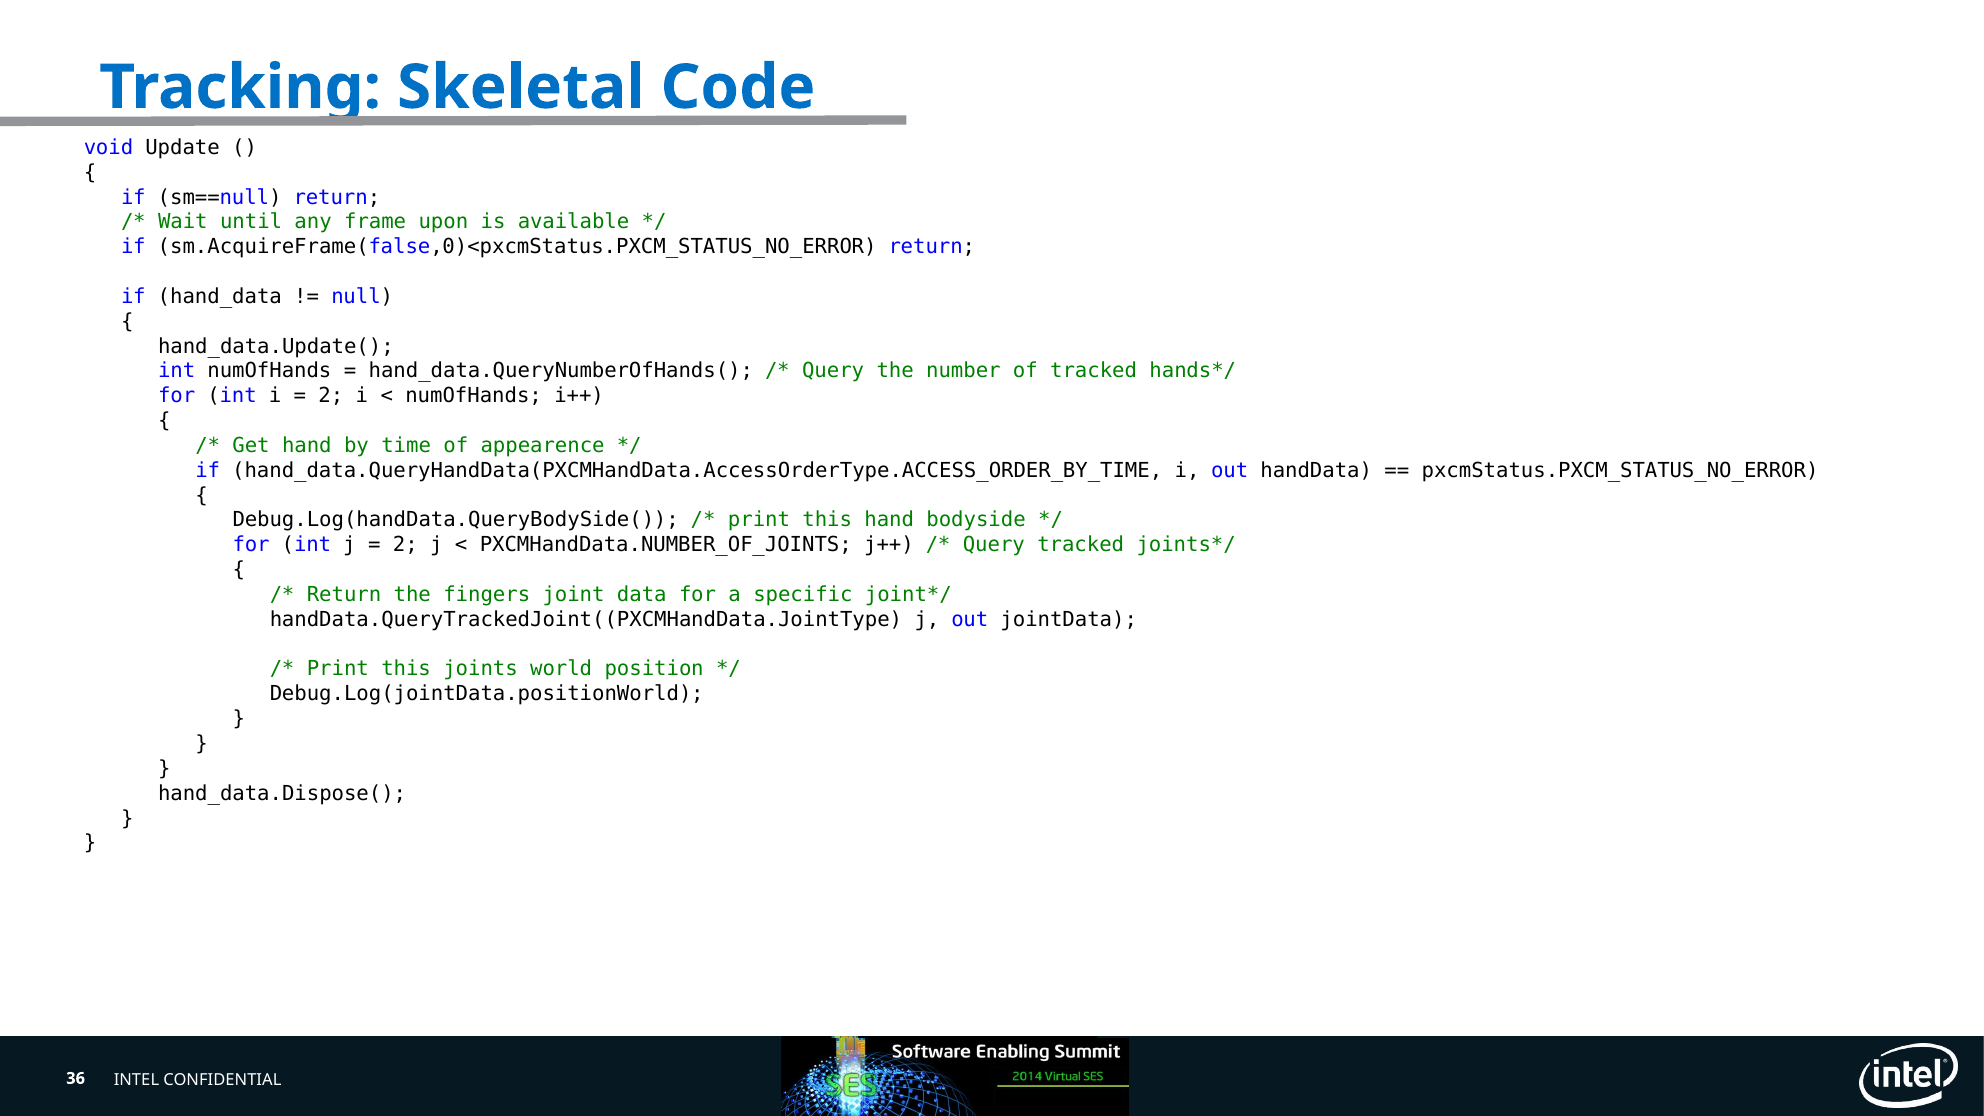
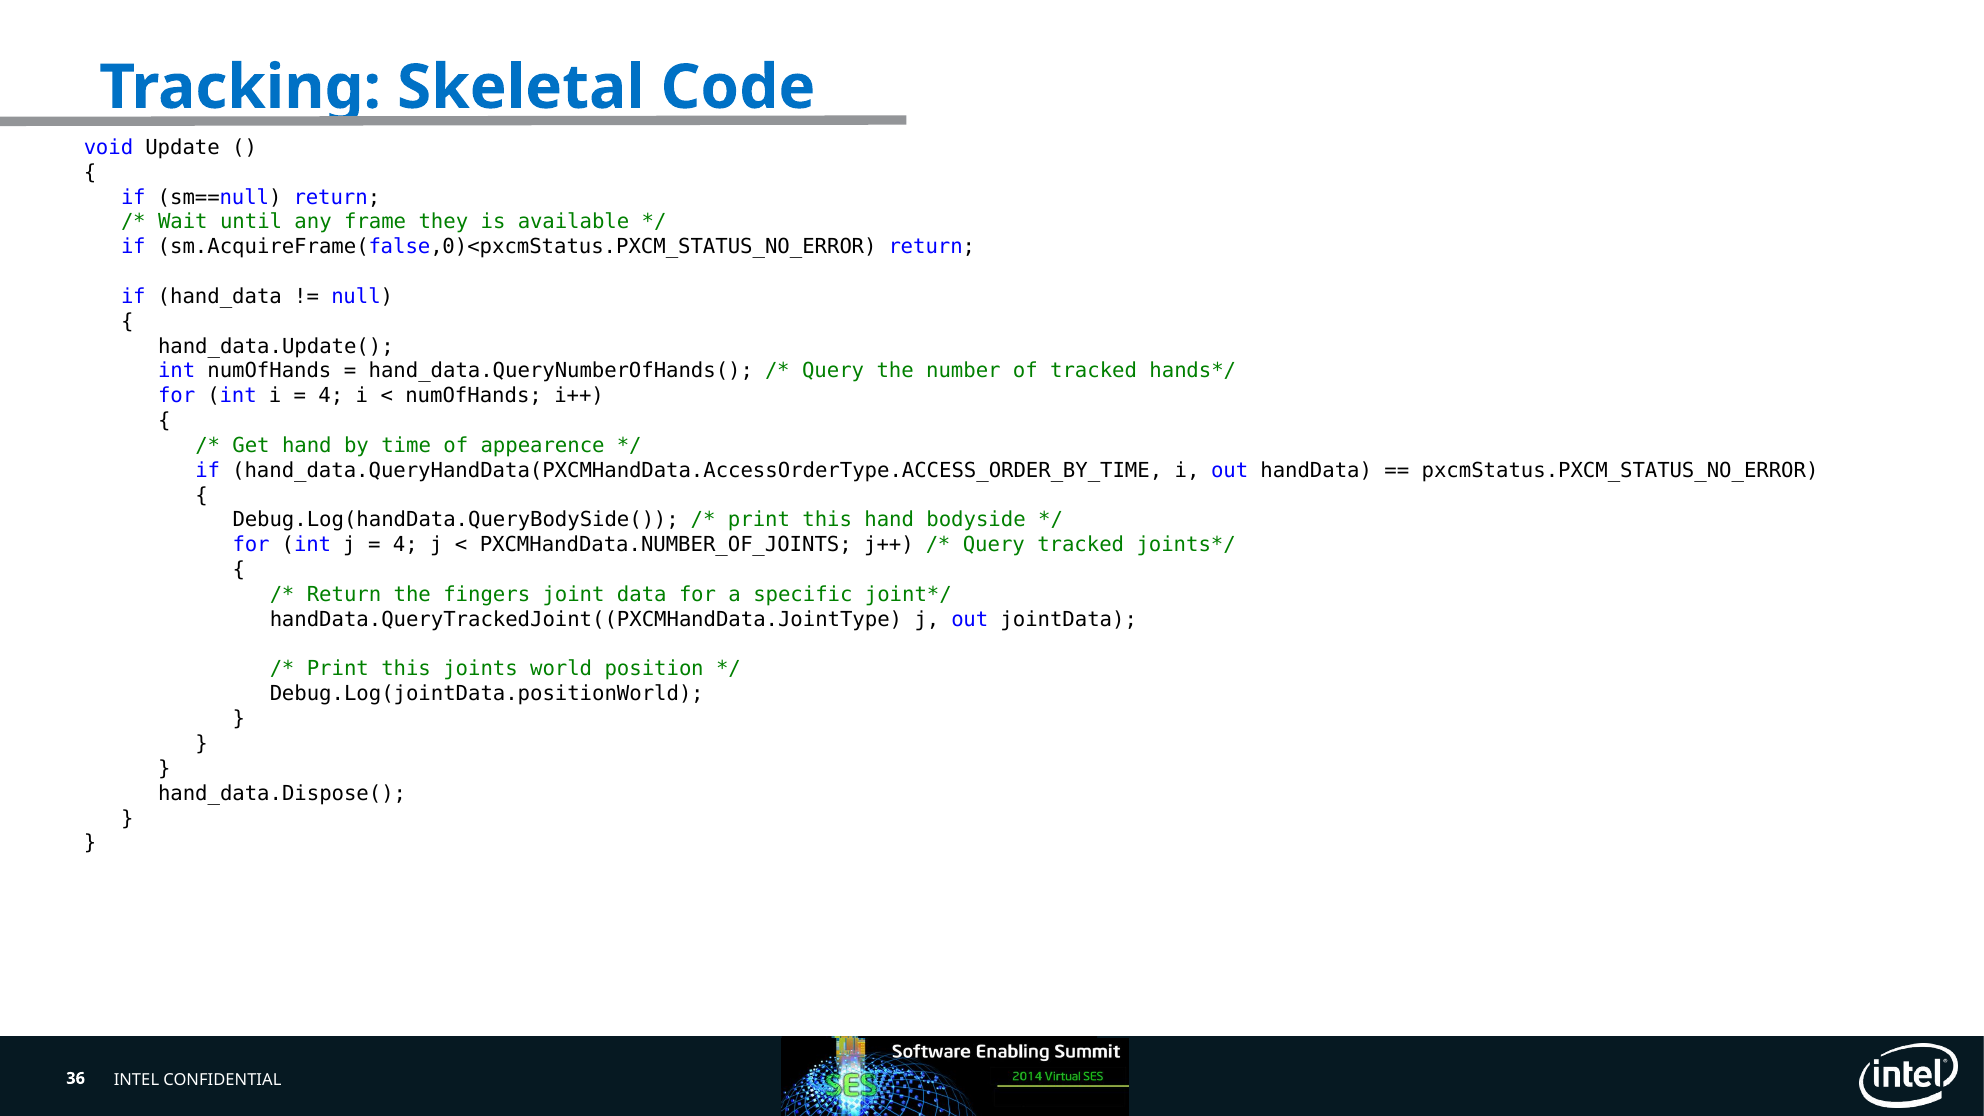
upon: upon -> they
2 at (331, 396): 2 -> 4
2 at (405, 545): 2 -> 4
